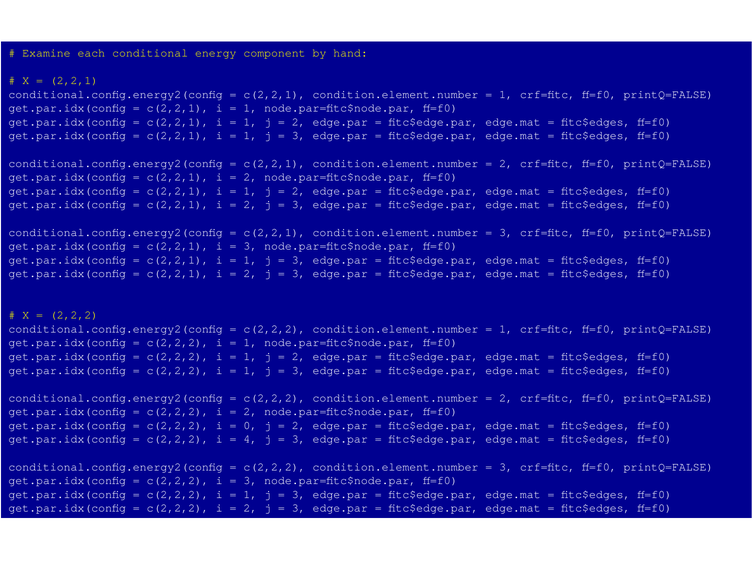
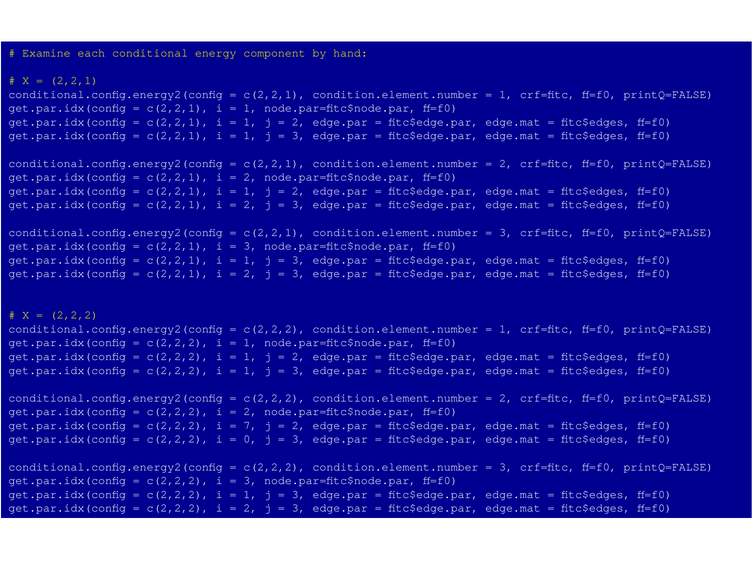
0: 0 -> 7
4: 4 -> 0
